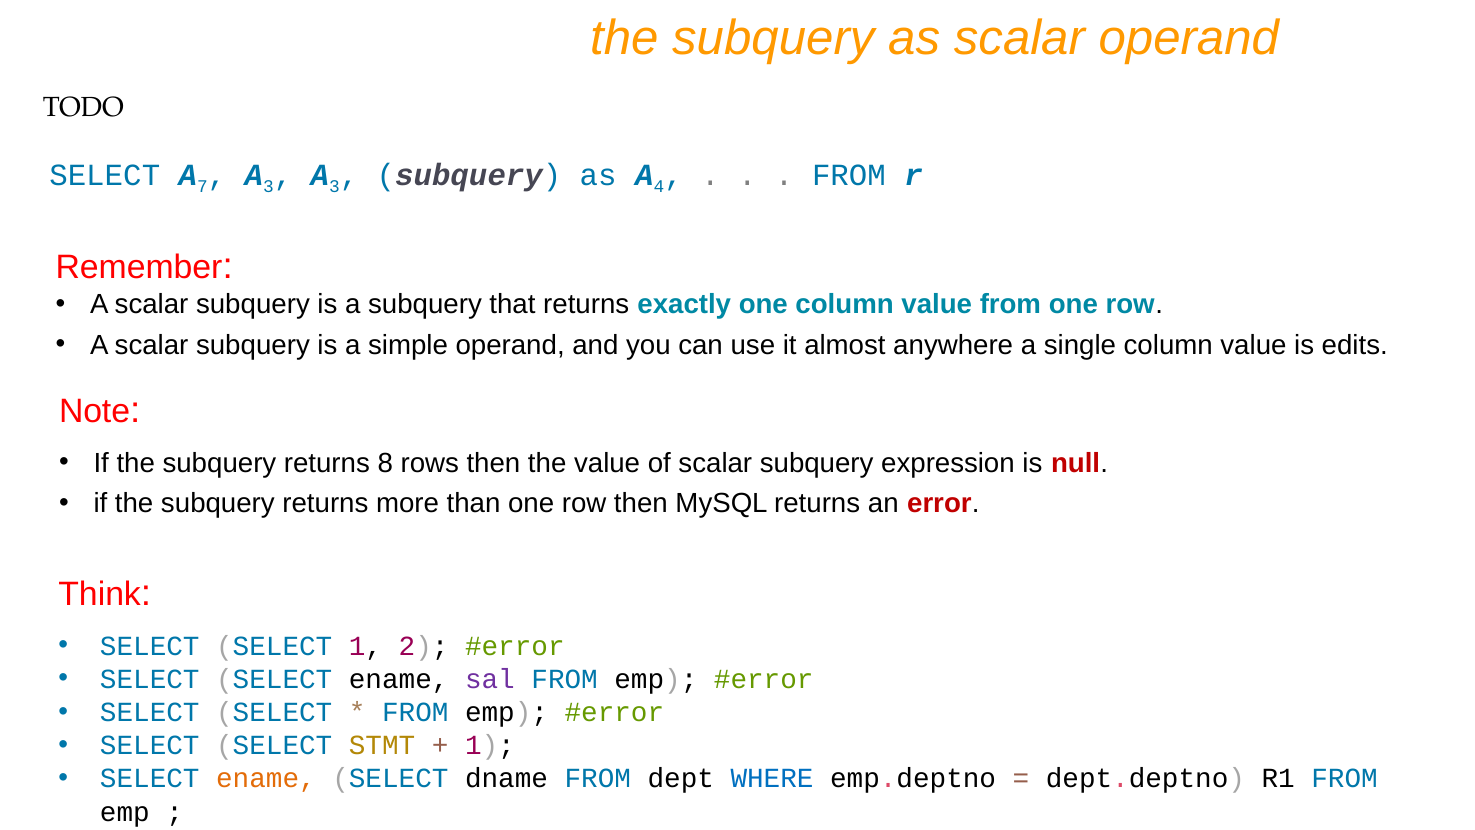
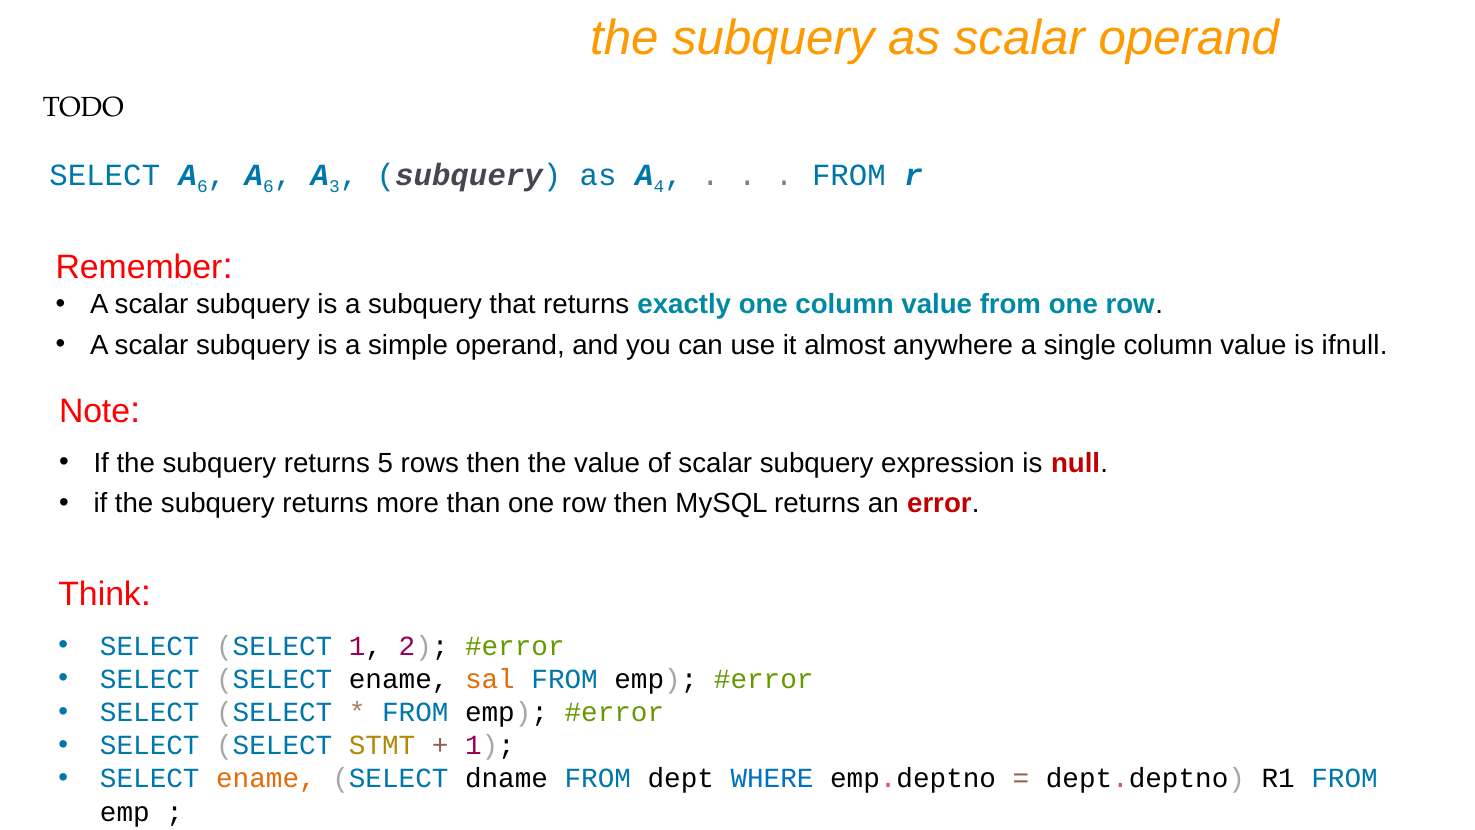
SELECT A 7: 7 -> 6
3 at (268, 187): 3 -> 6
edits: edits -> ifnull
8: 8 -> 5
sal colour: purple -> orange
